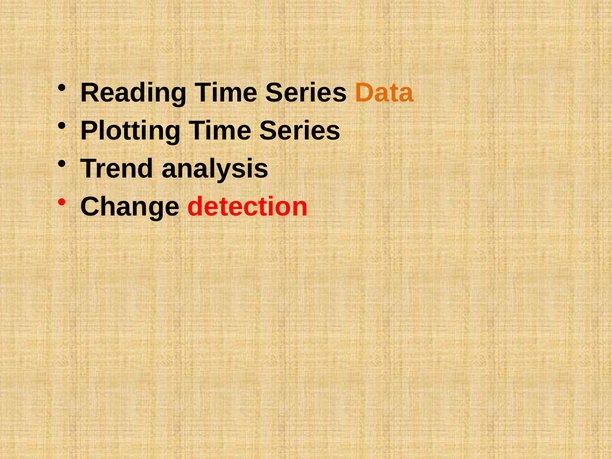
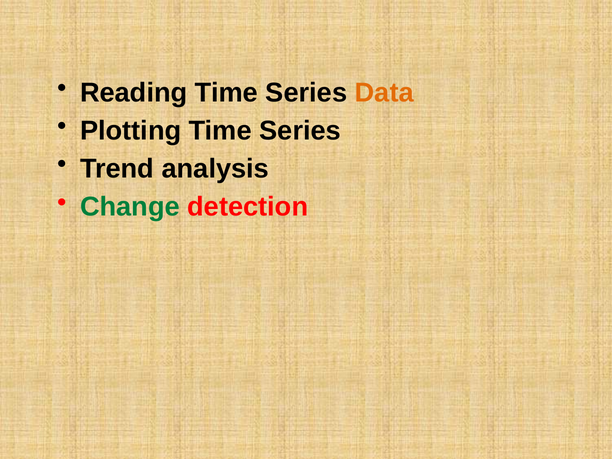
Change colour: black -> green
